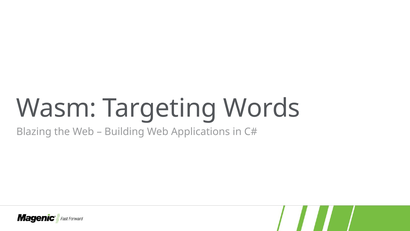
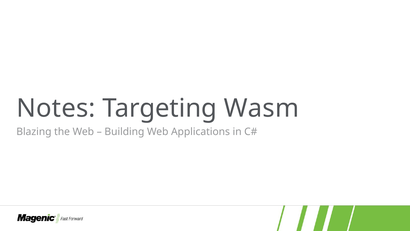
Wasm: Wasm -> Notes
Words: Words -> Wasm
